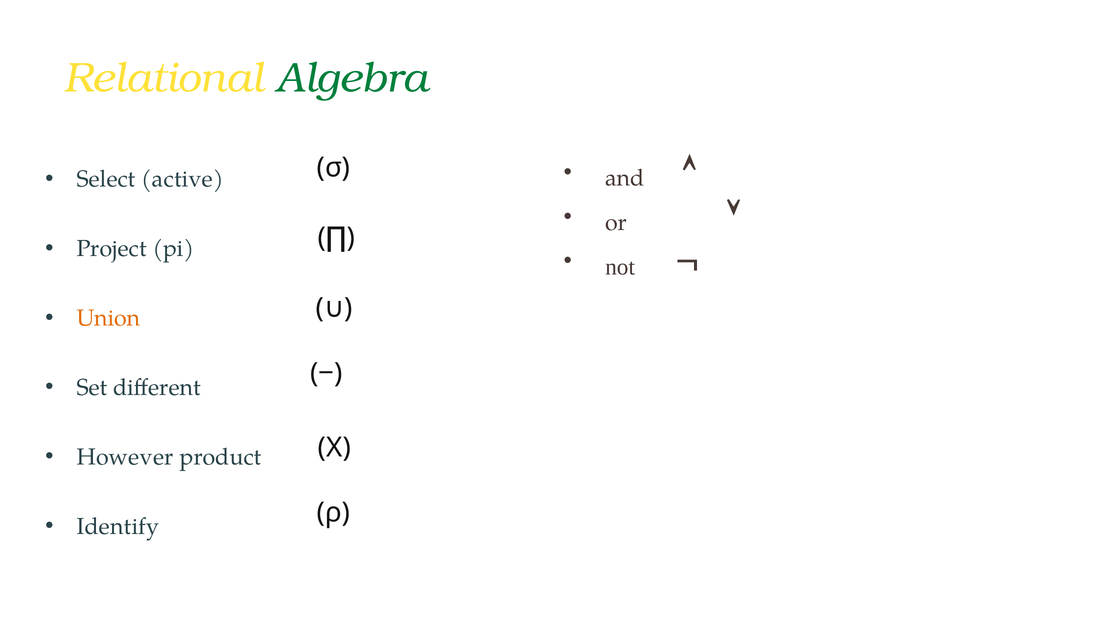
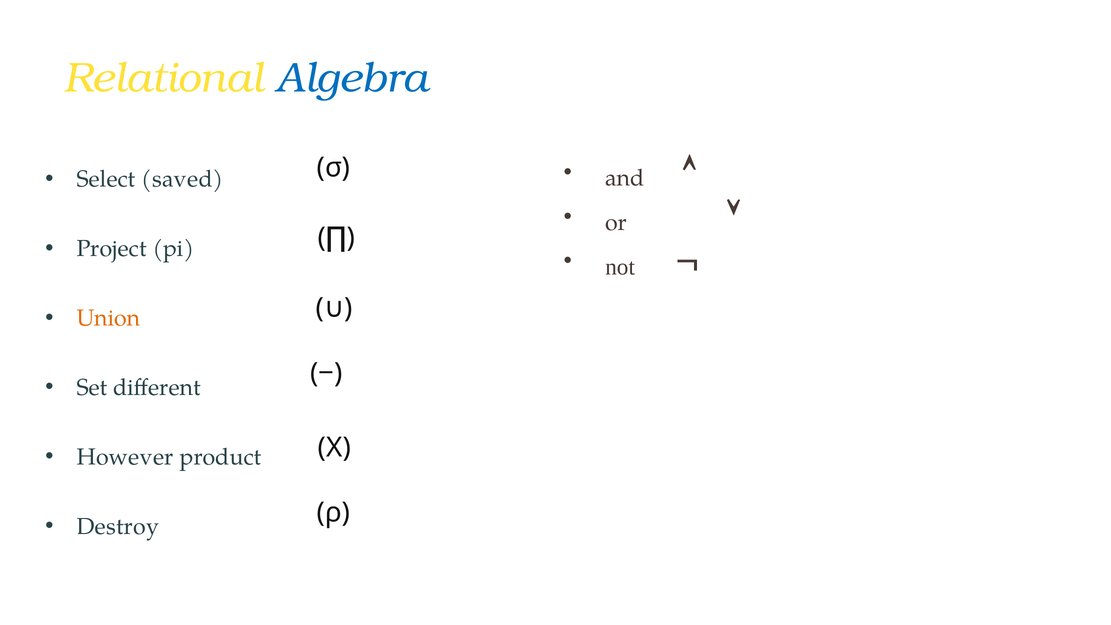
Algebra colour: green -> blue
active: active -> saved
Identify: Identify -> Destroy
